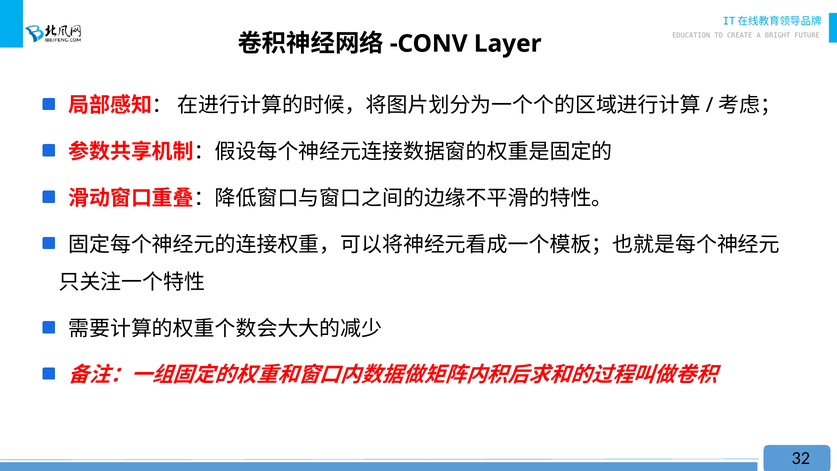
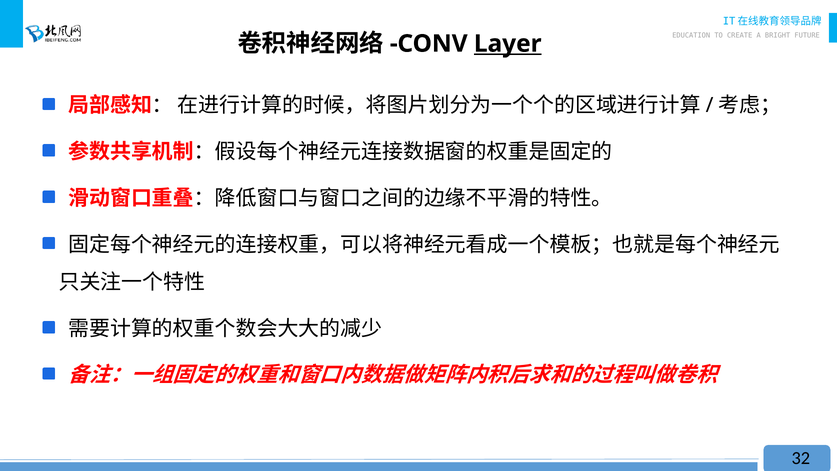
Layer underline: none -> present
